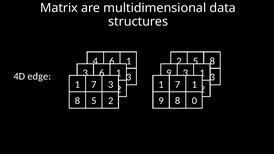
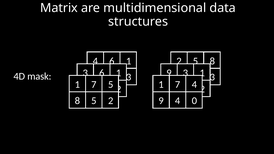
edge: edge -> mask
7 3: 3 -> 5
7 1: 1 -> 4
9 8: 8 -> 4
